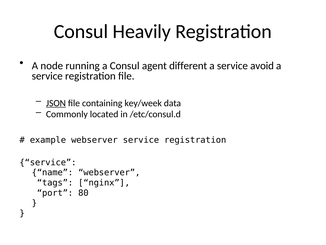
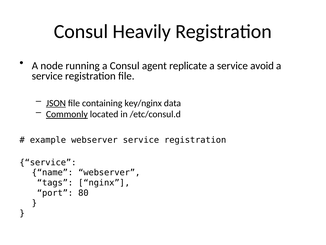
different: different -> replicate
key/week: key/week -> key/nginx
Commonly underline: none -> present
